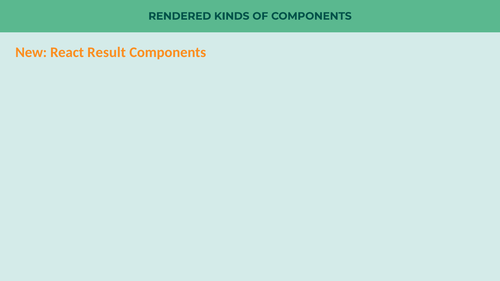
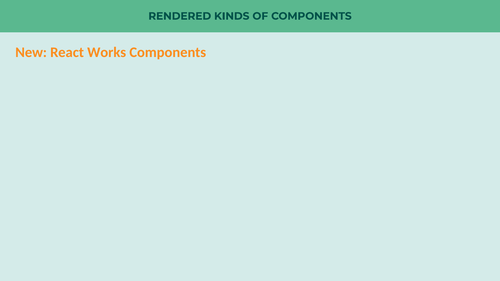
Result: Result -> Works
